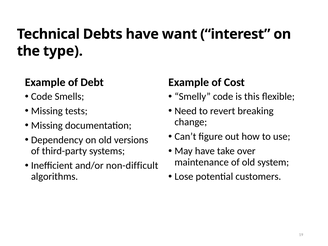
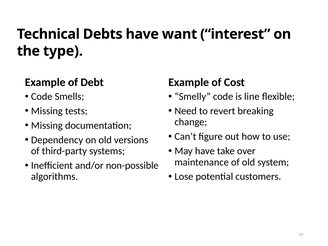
this: this -> line
non-difficult: non-difficult -> non-possible
